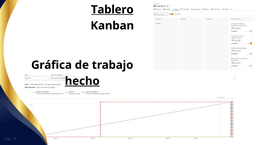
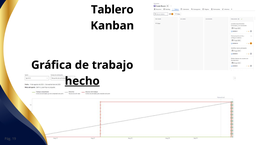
Tablero underline: present -> none
